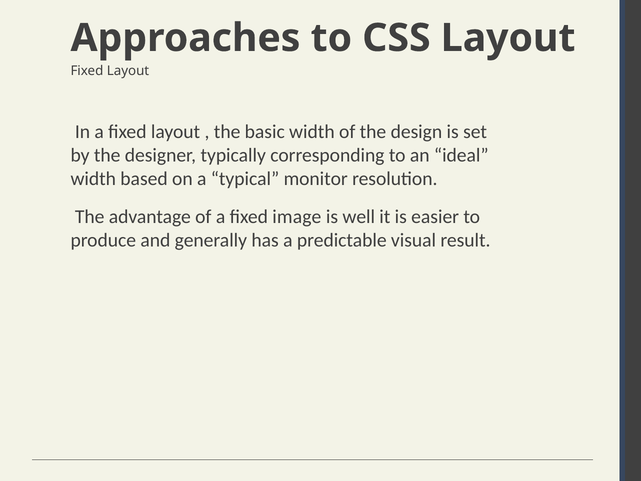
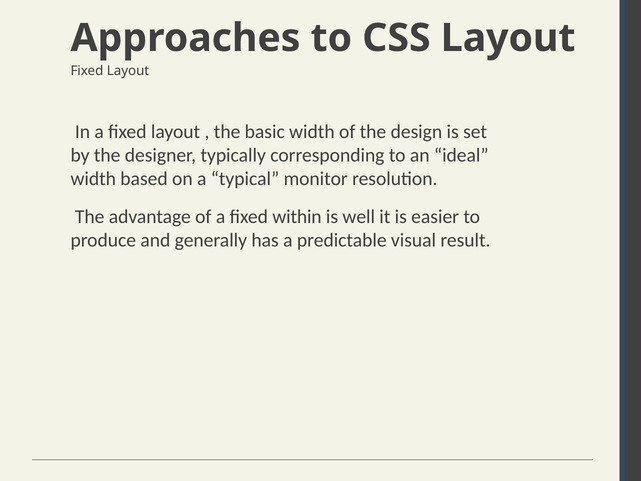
image: image -> within
